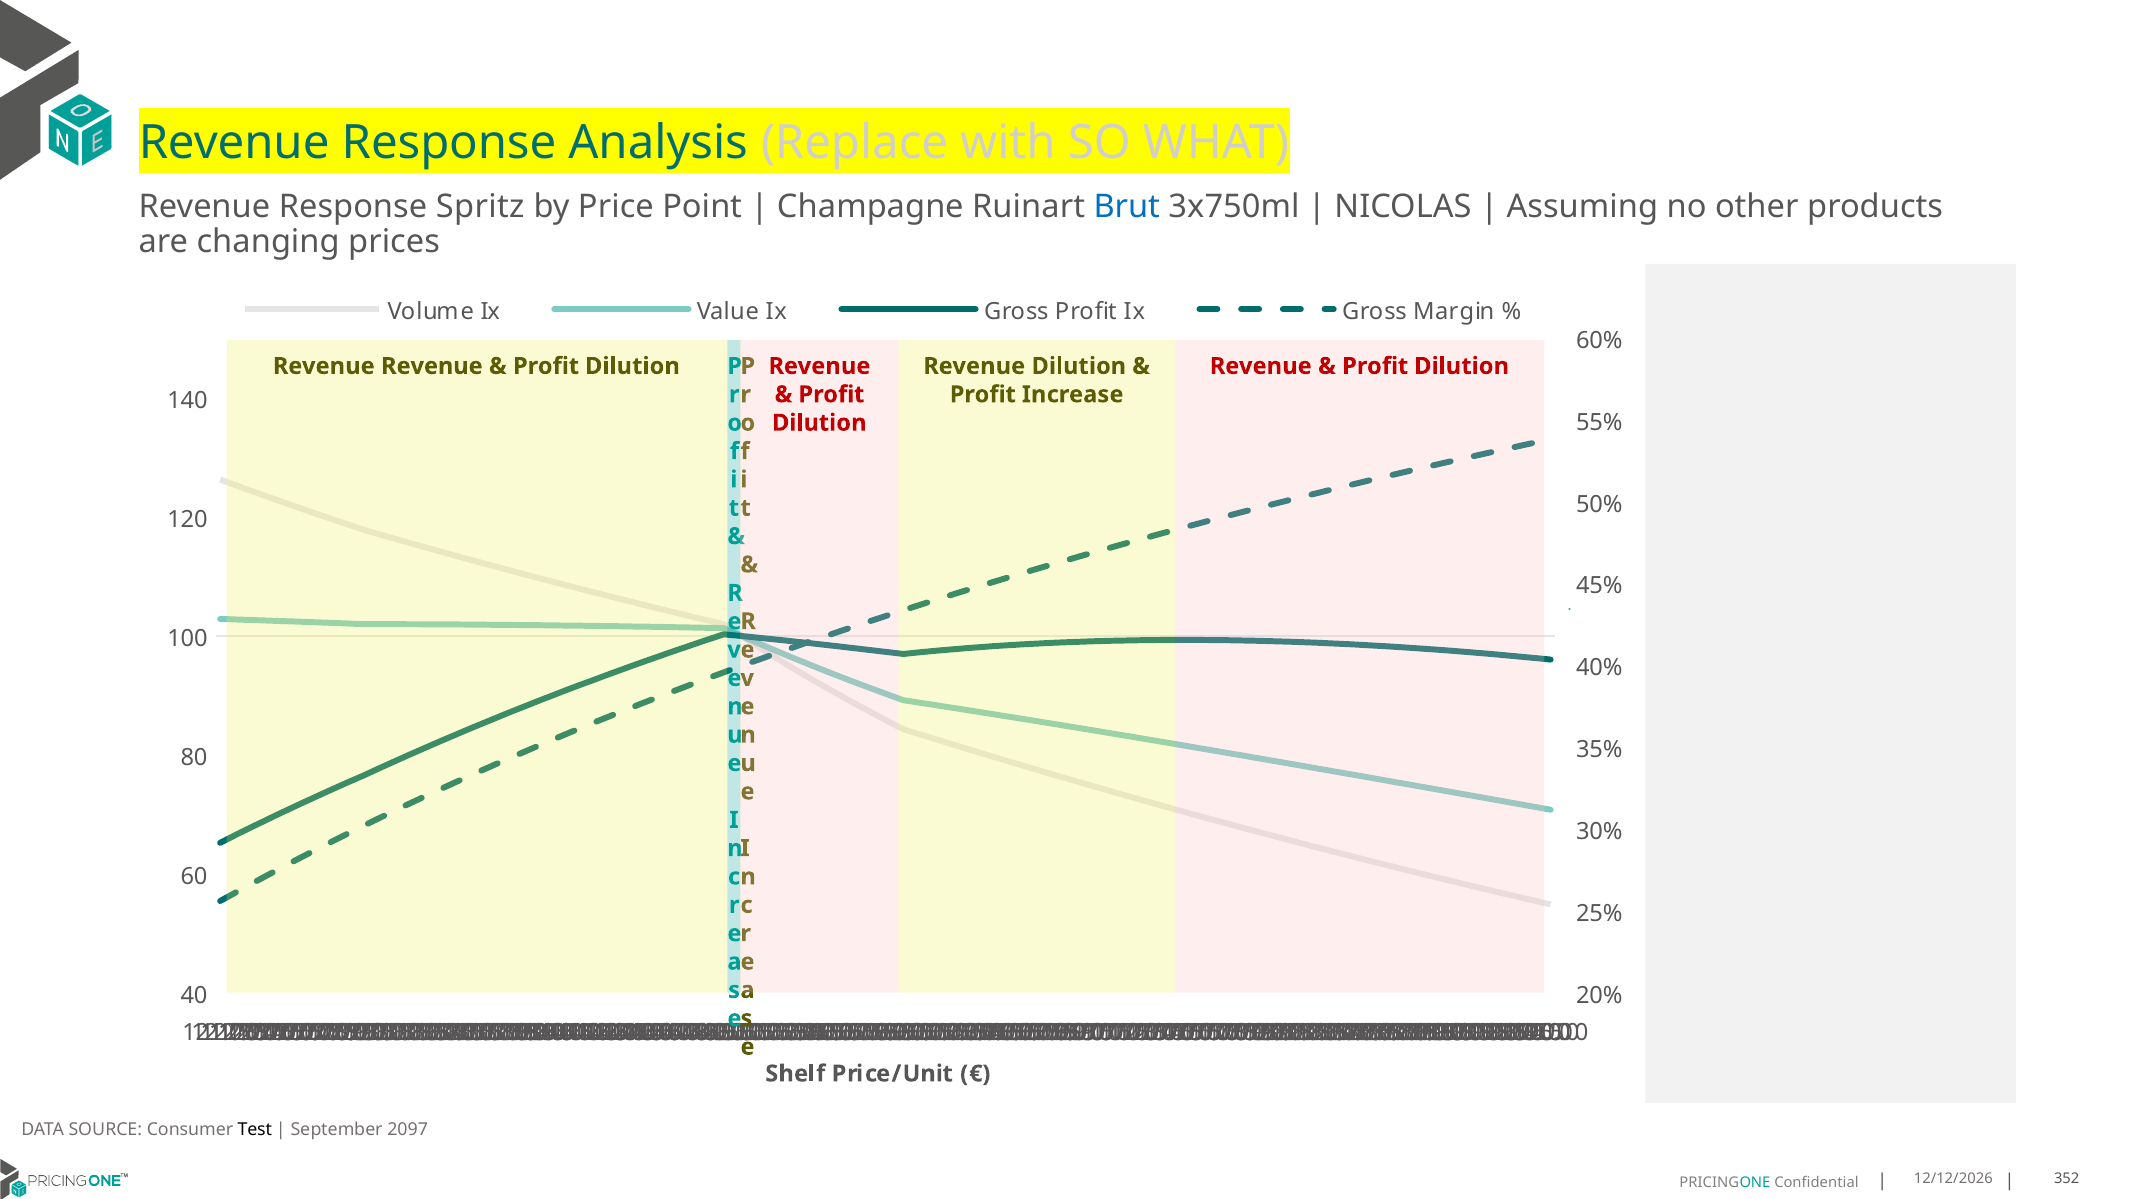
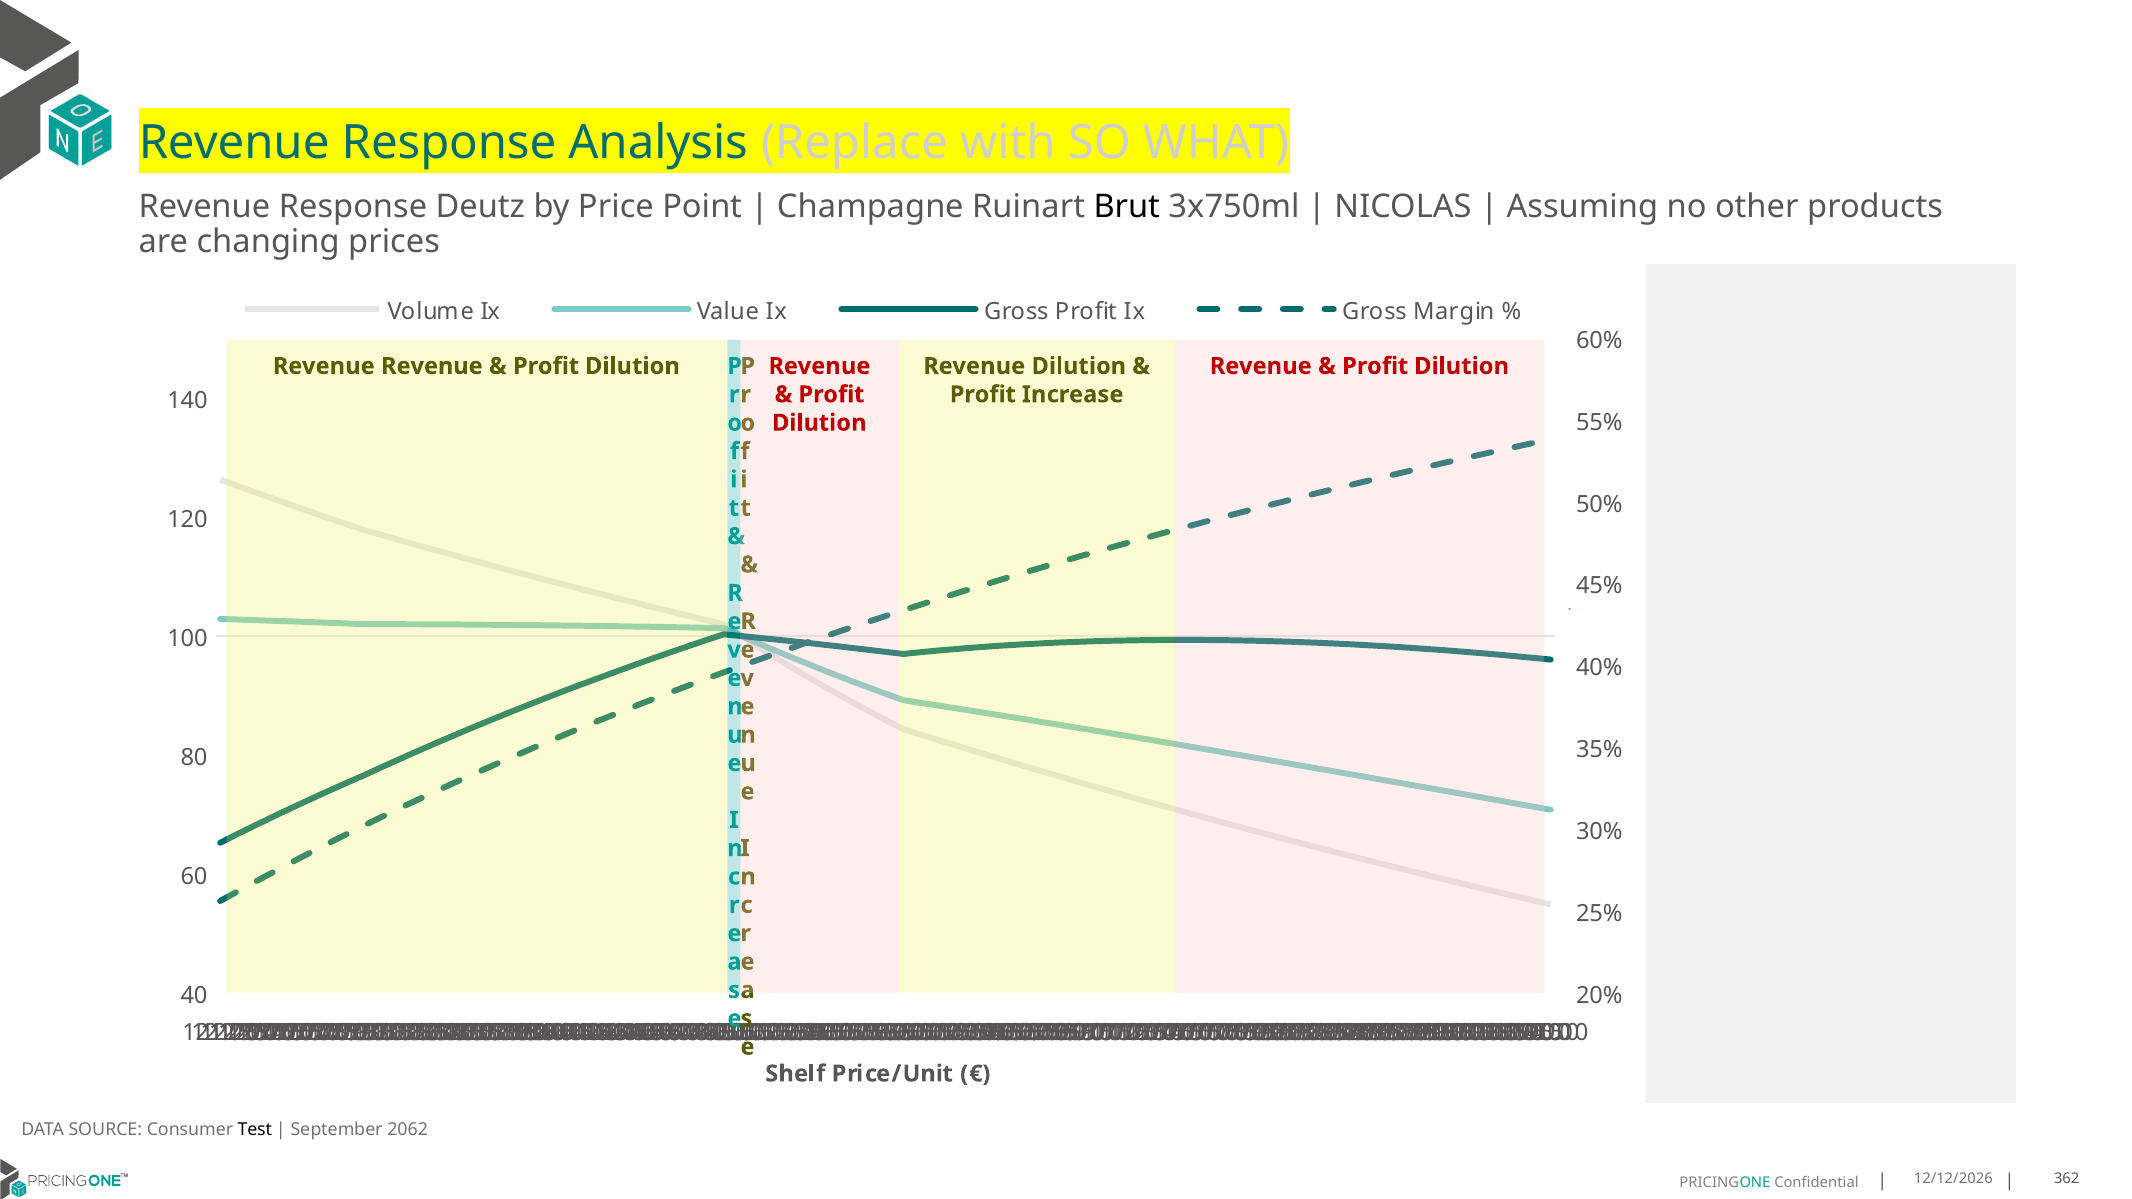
Spritz: Spritz -> Deutz
Brut colour: blue -> black
2097: 2097 -> 2062
352: 352 -> 362
